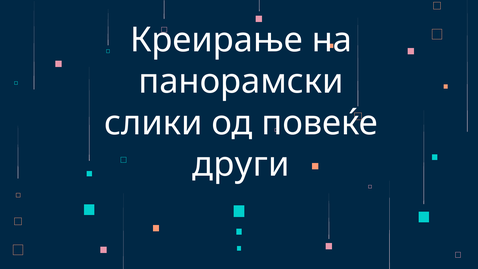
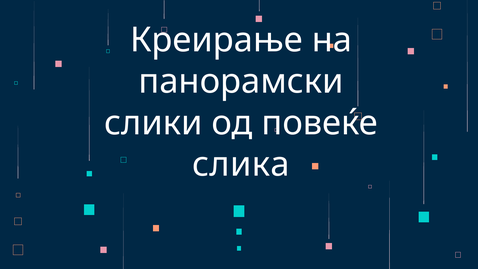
други: други -> слика
